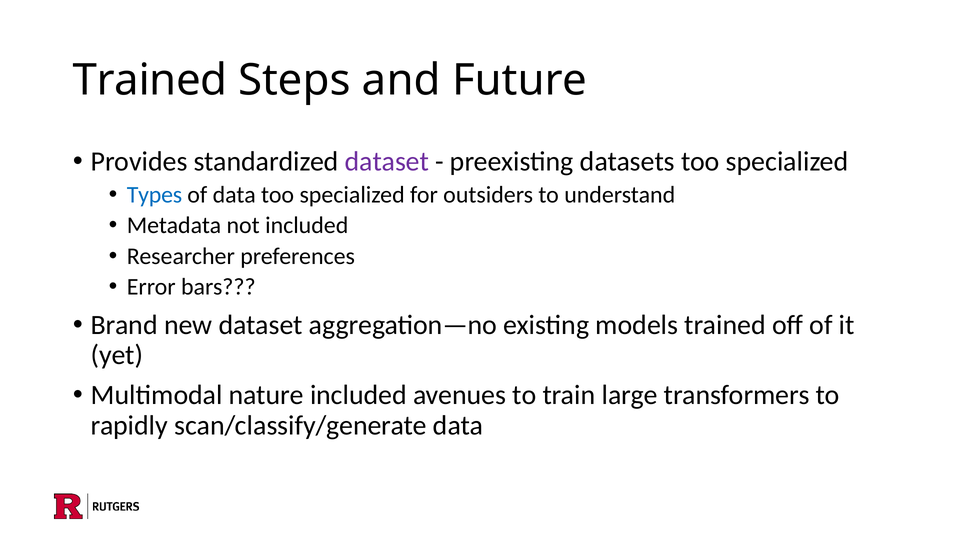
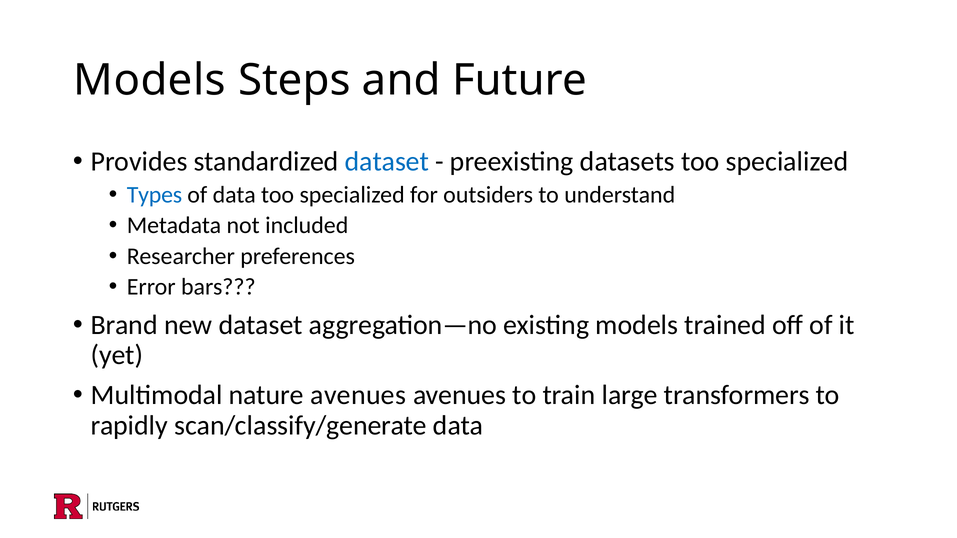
Trained at (150, 80): Trained -> Models
dataset at (387, 162) colour: purple -> blue
nature included: included -> avenues
